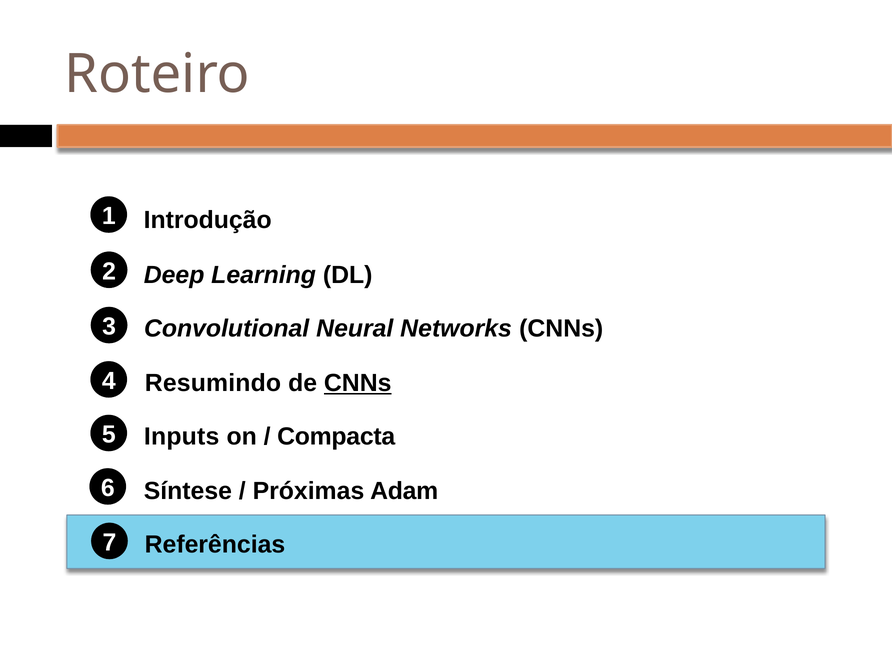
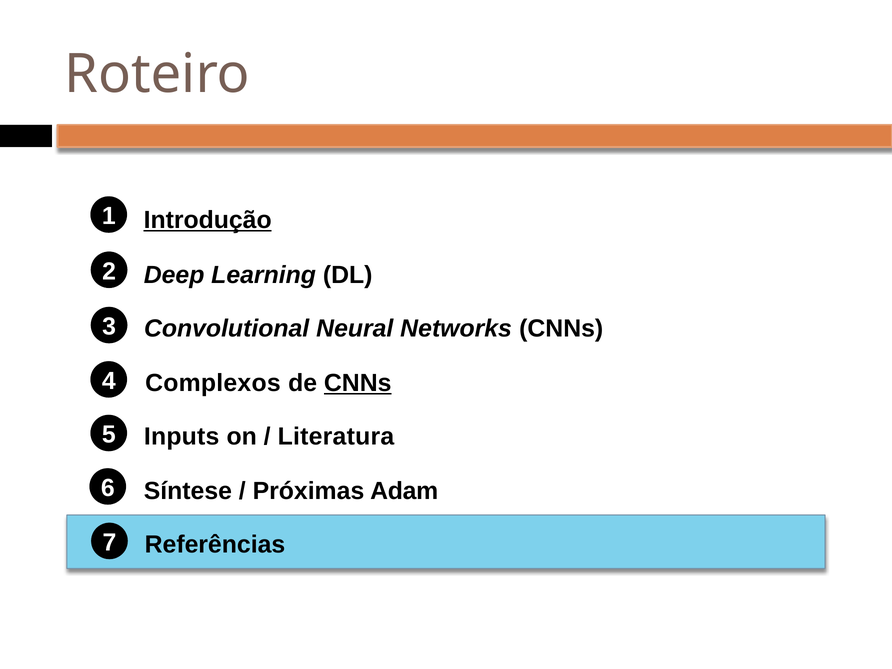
Introdução underline: none -> present
Resumindo: Resumindo -> Complexos
Compacta: Compacta -> Literatura
